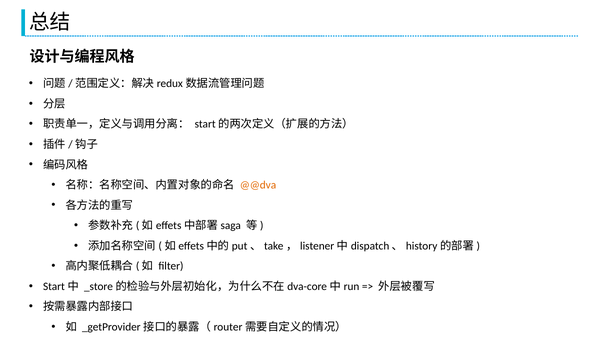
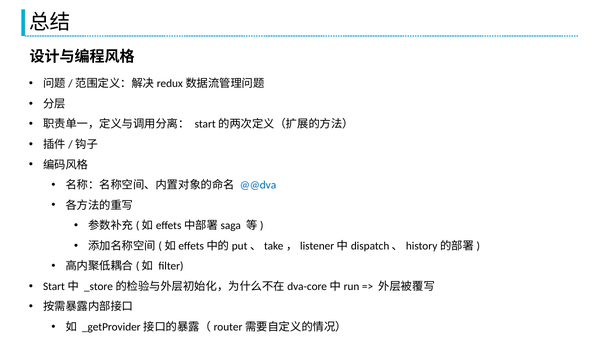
@@dva colour: orange -> blue
